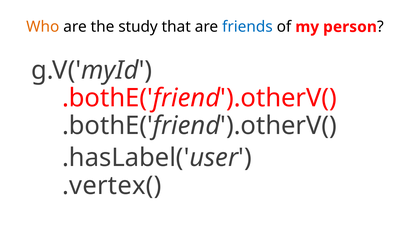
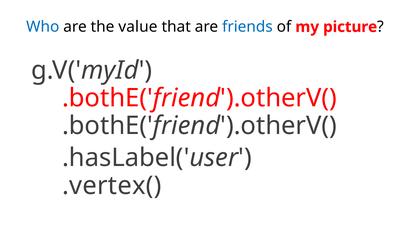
Who colour: orange -> blue
study: study -> value
person: person -> picture
